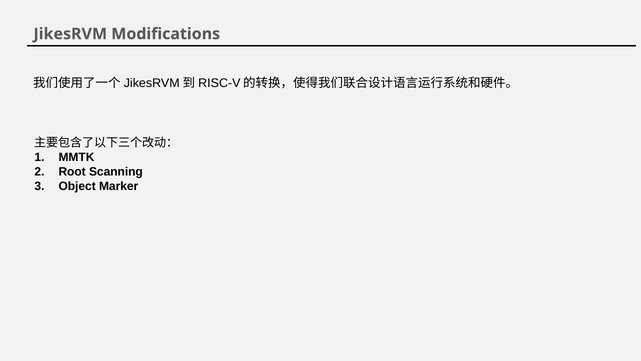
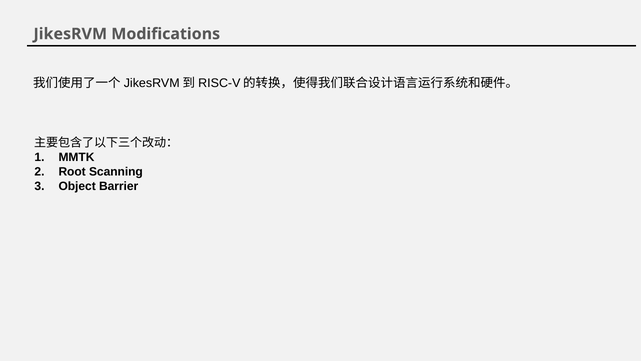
Marker: Marker -> Barrier
